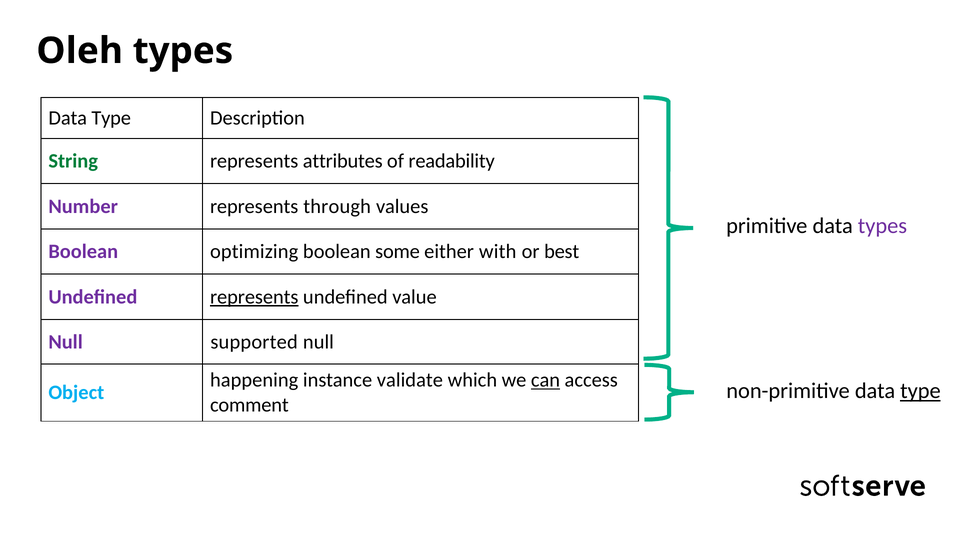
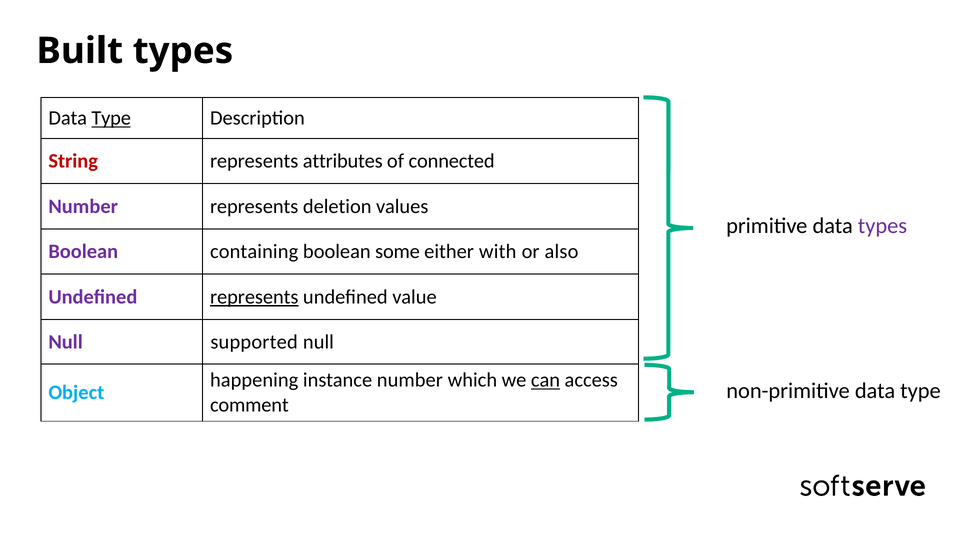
Oleh: Oleh -> Built
Type at (111, 118) underline: none -> present
String colour: green -> red
readability: readability -> connected
through: through -> deletion
optimizing: optimizing -> containing
best: best -> also
instance validate: validate -> number
type at (920, 391) underline: present -> none
